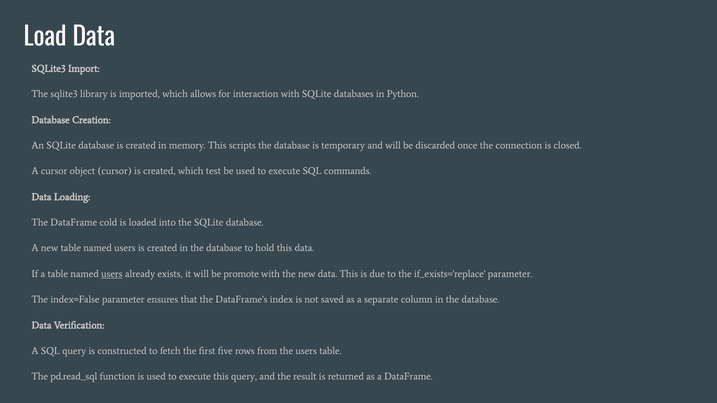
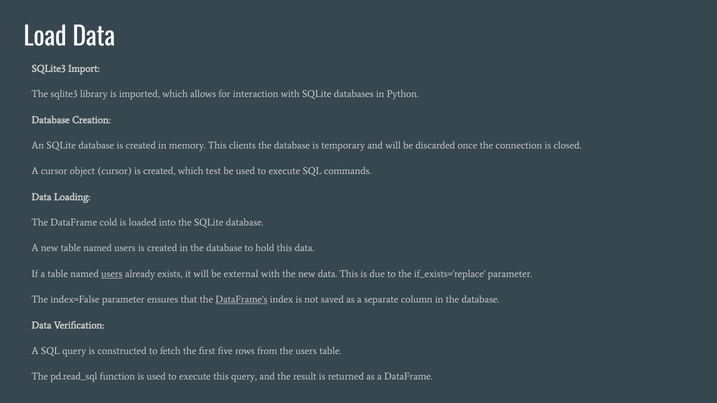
scripts: scripts -> clients
promote: promote -> external
DataFrame's underline: none -> present
